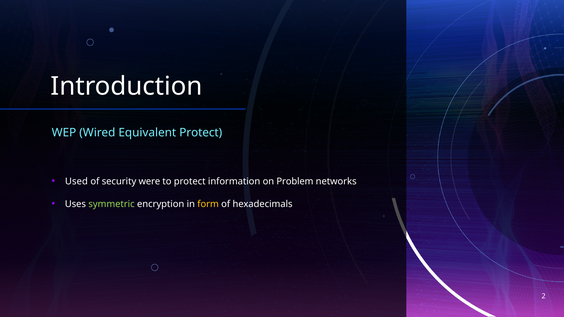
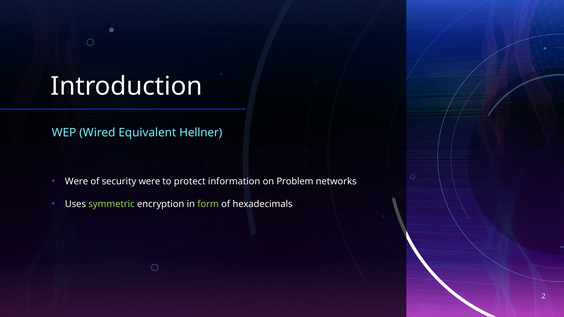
Equivalent Protect: Protect -> Hellner
Used at (76, 181): Used -> Were
form colour: yellow -> light green
